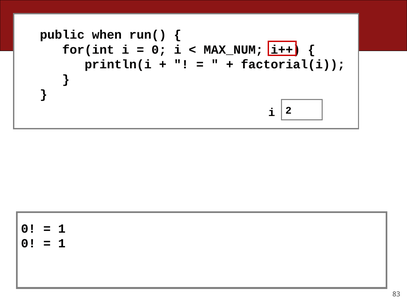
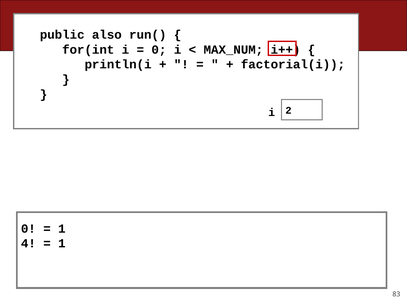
when: when -> also
0 at (28, 244): 0 -> 4
